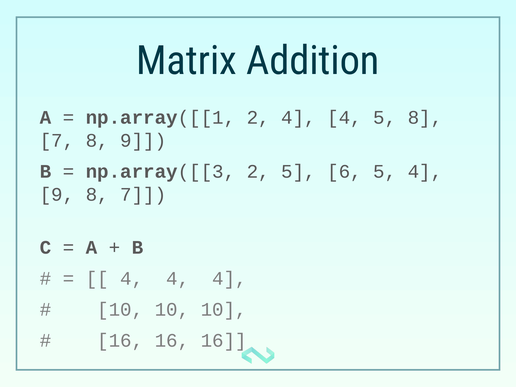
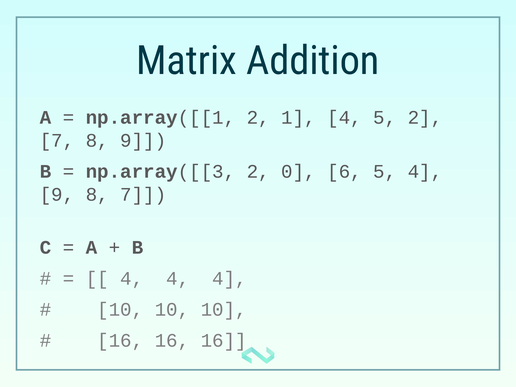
2 4: 4 -> 1
5 8: 8 -> 2
2 5: 5 -> 0
